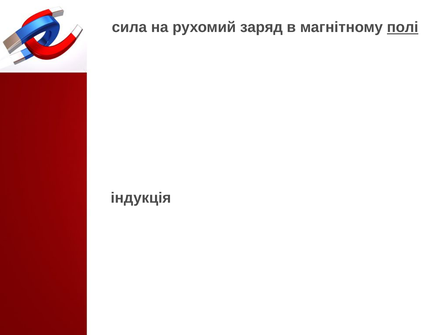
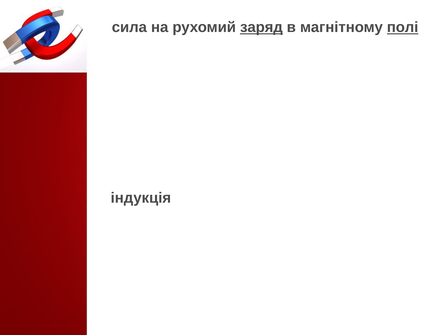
заряд underline: none -> present
